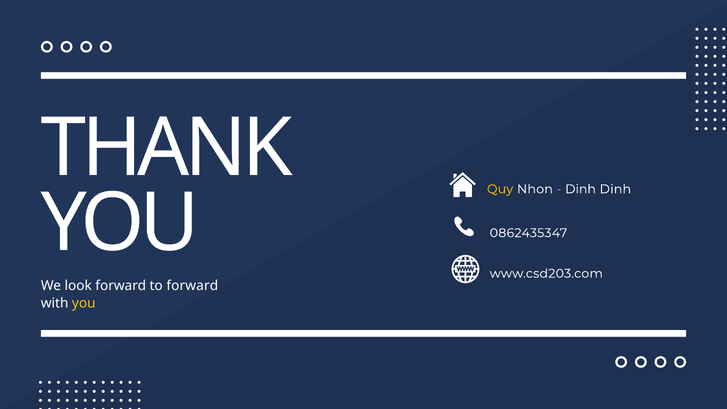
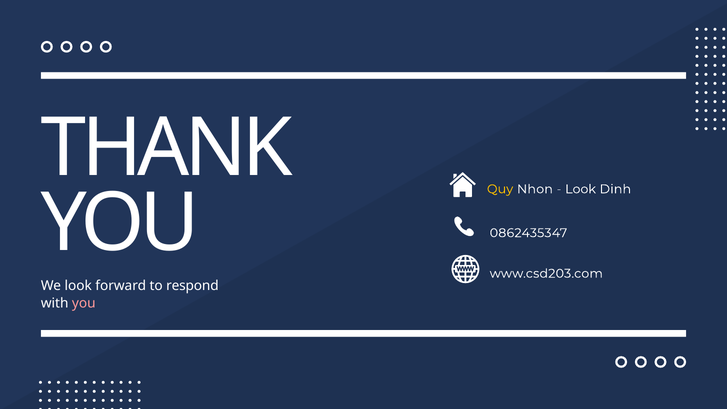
Dinh at (581, 189): Dinh -> Look
to forward: forward -> respond
you at (84, 303) colour: yellow -> pink
